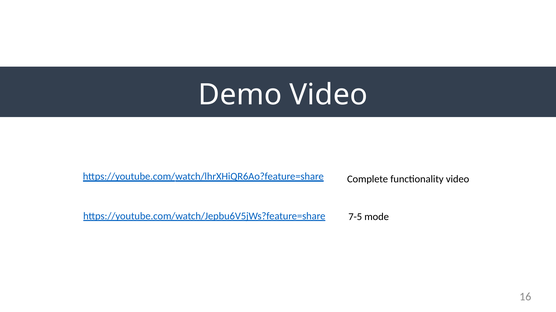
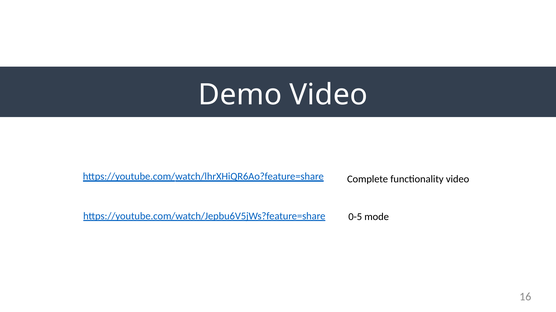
7-5: 7-5 -> 0-5
